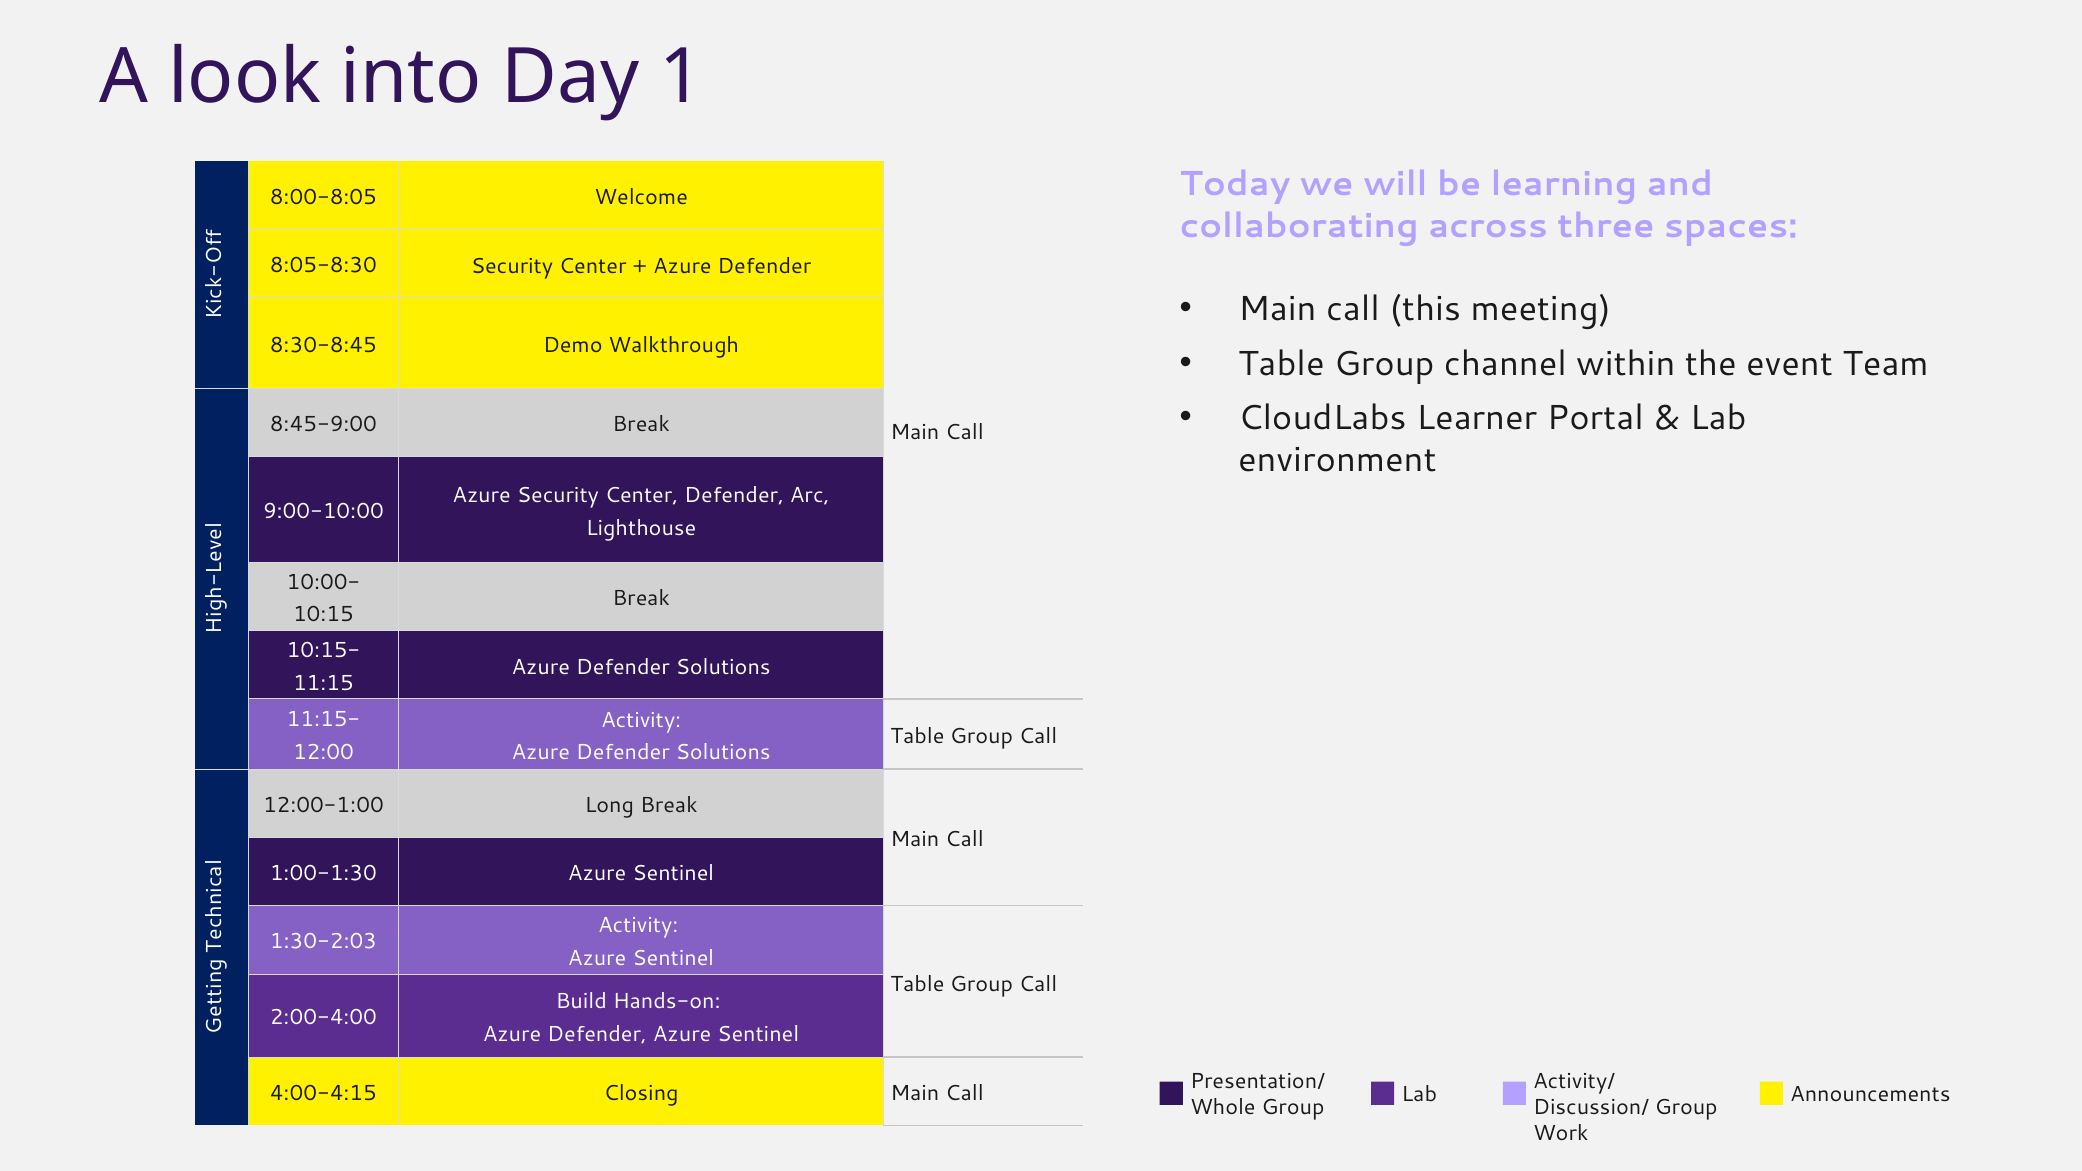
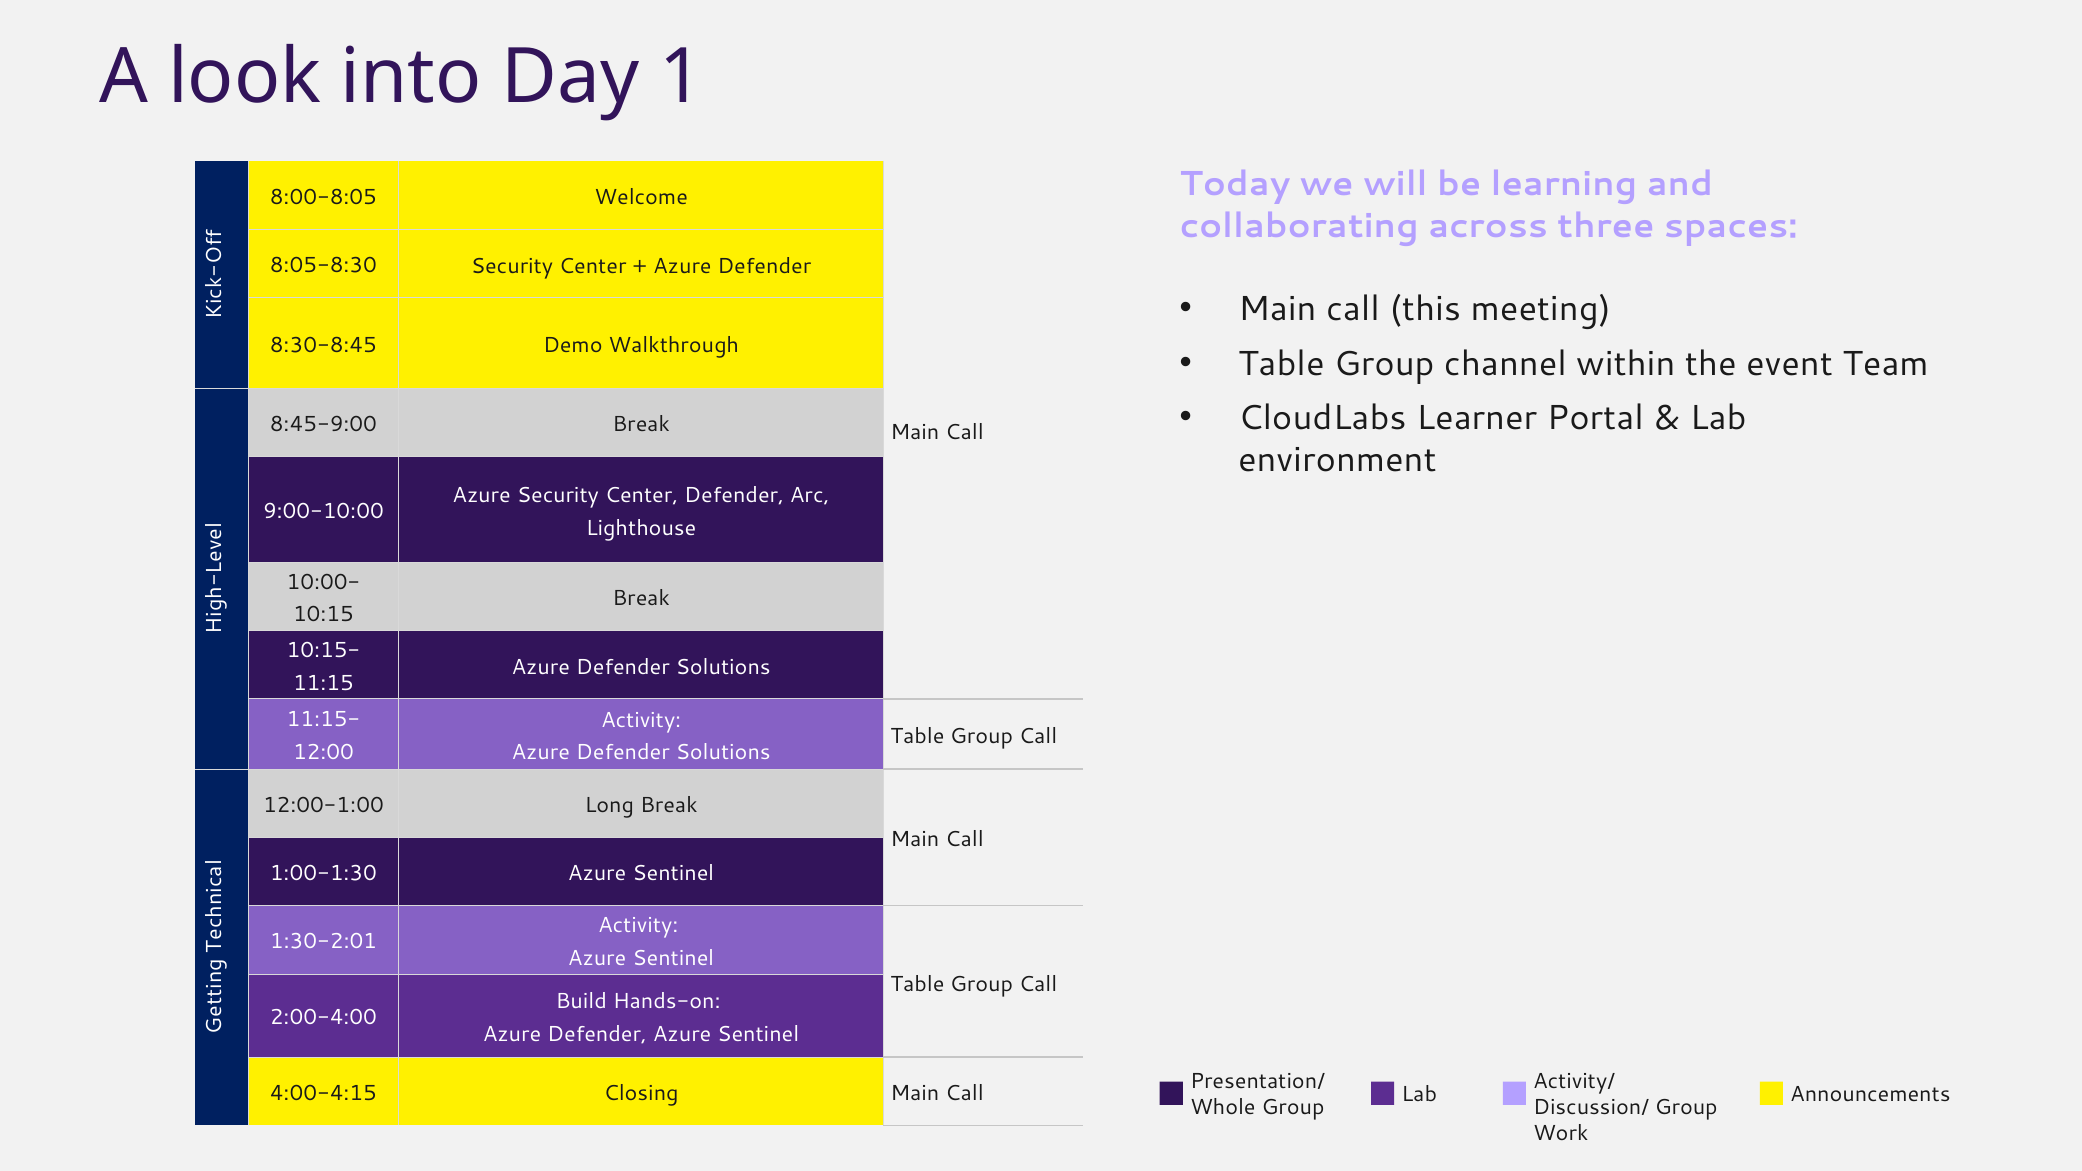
1:30-2:03: 1:30-2:03 -> 1:30-2:01
